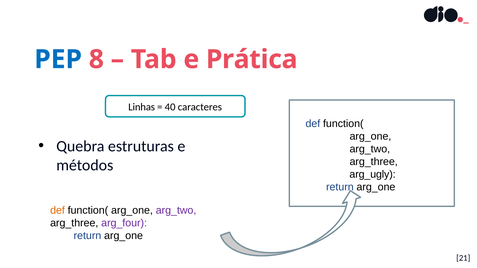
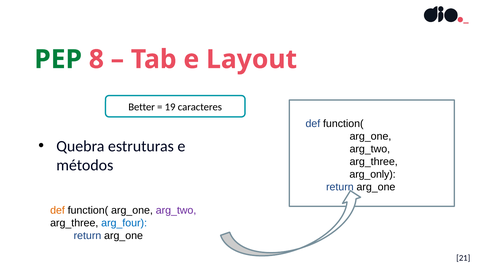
PEP colour: blue -> green
Prática: Prática -> Layout
Linhas: Linhas -> Better
40: 40 -> 19
arg_ugly: arg_ugly -> arg_only
arg_four colour: purple -> blue
